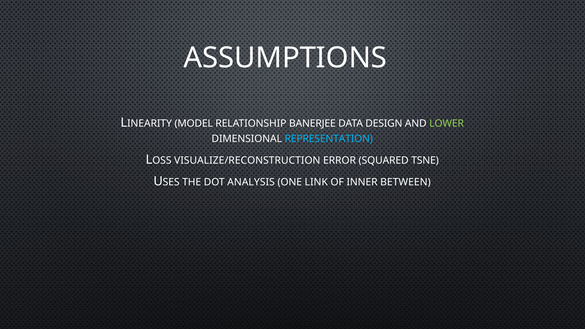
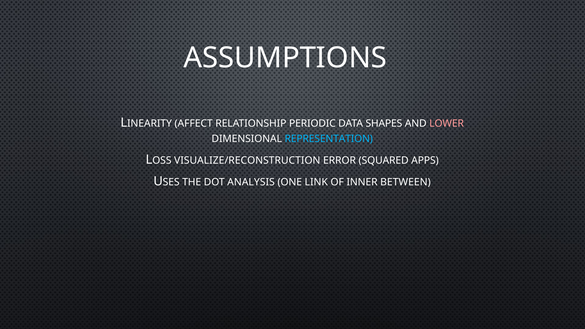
MODEL: MODEL -> AFFECT
BANERJEE: BANERJEE -> PERIODIC
DESIGN: DESIGN -> SHAPES
LOWER colour: light green -> pink
TSNE: TSNE -> APPS
